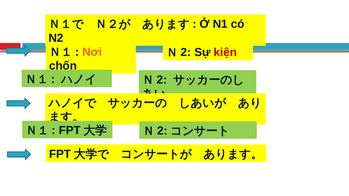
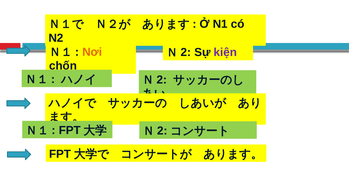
kiện colour: red -> purple
